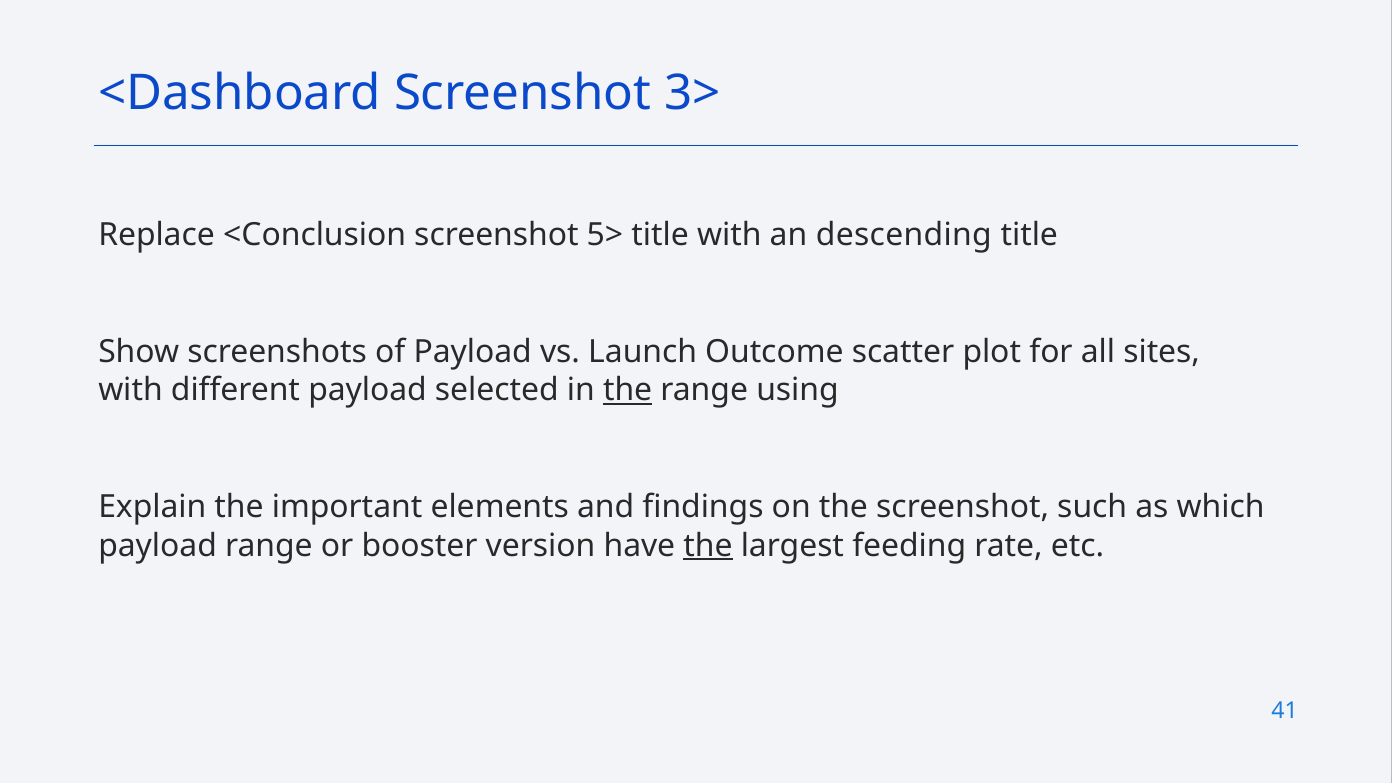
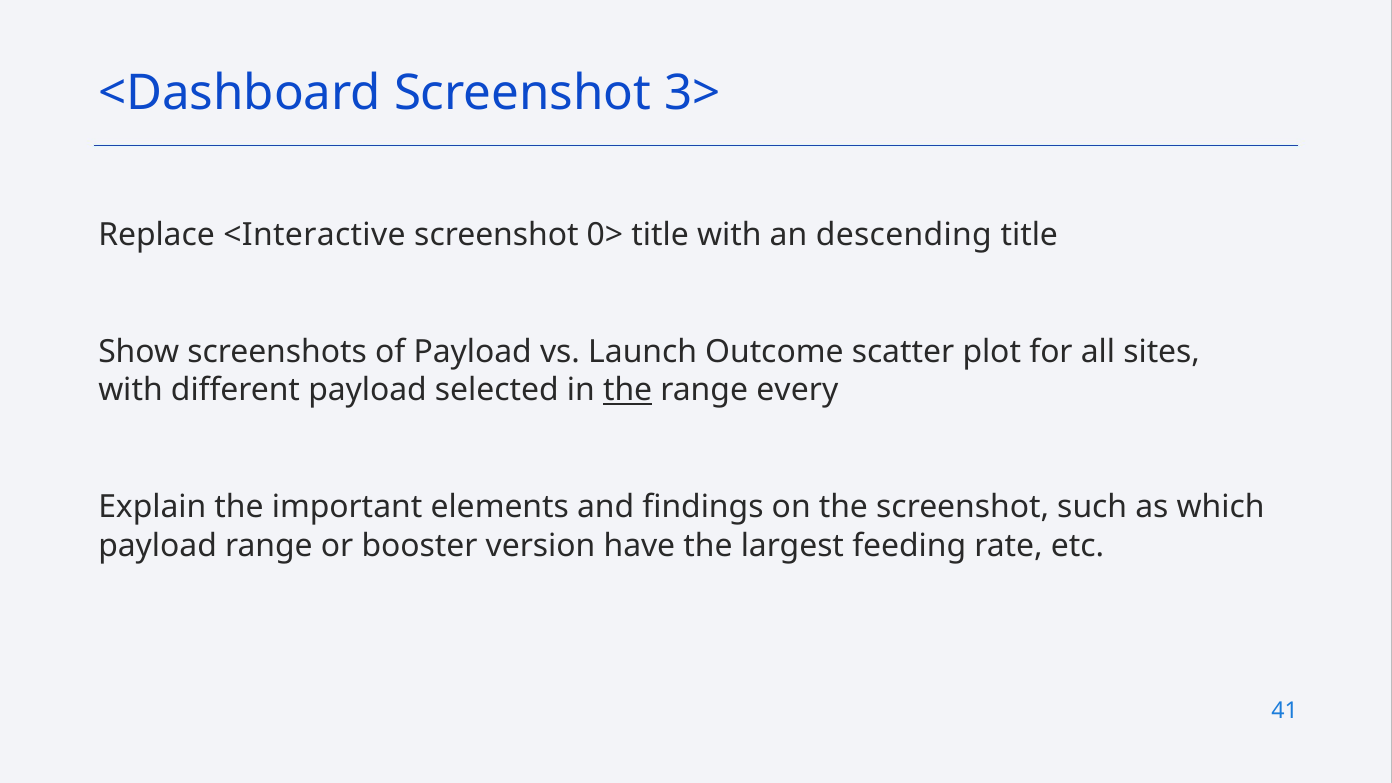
<Conclusion: <Conclusion -> <Interactive
5>: 5> -> 0>
using: using -> every
the at (708, 546) underline: present -> none
